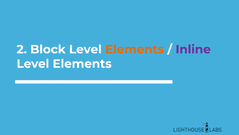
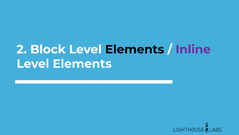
Elements at (135, 49) colour: orange -> black
